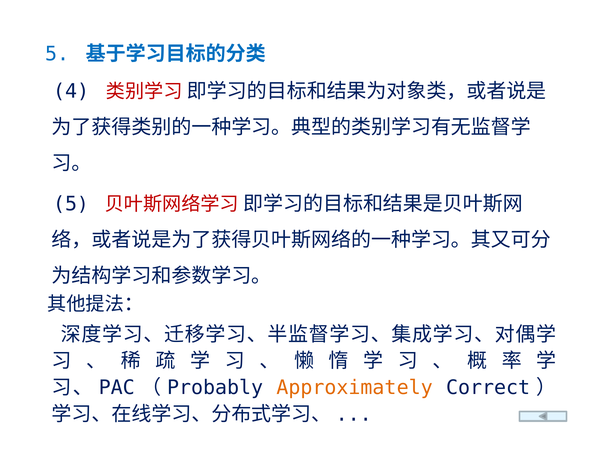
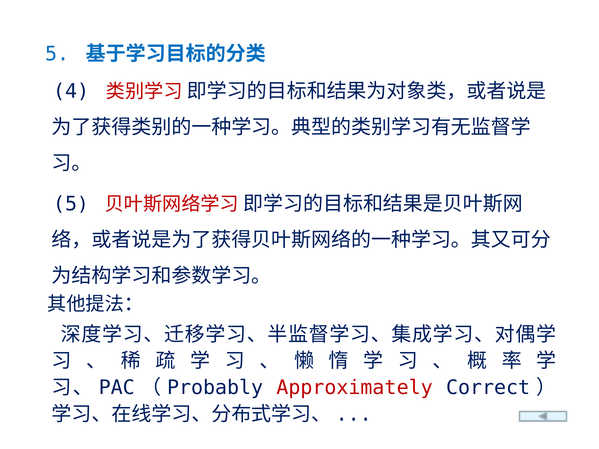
Approximately colour: orange -> red
